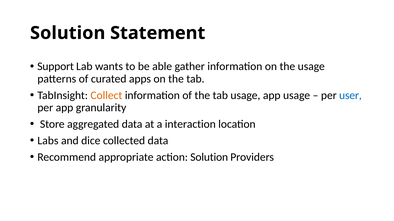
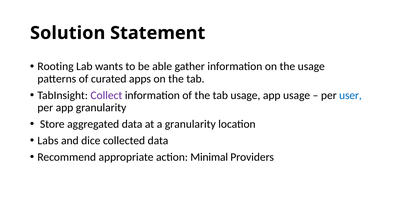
Support: Support -> Rooting
Collect colour: orange -> purple
a interaction: interaction -> granularity
action Solution: Solution -> Minimal
